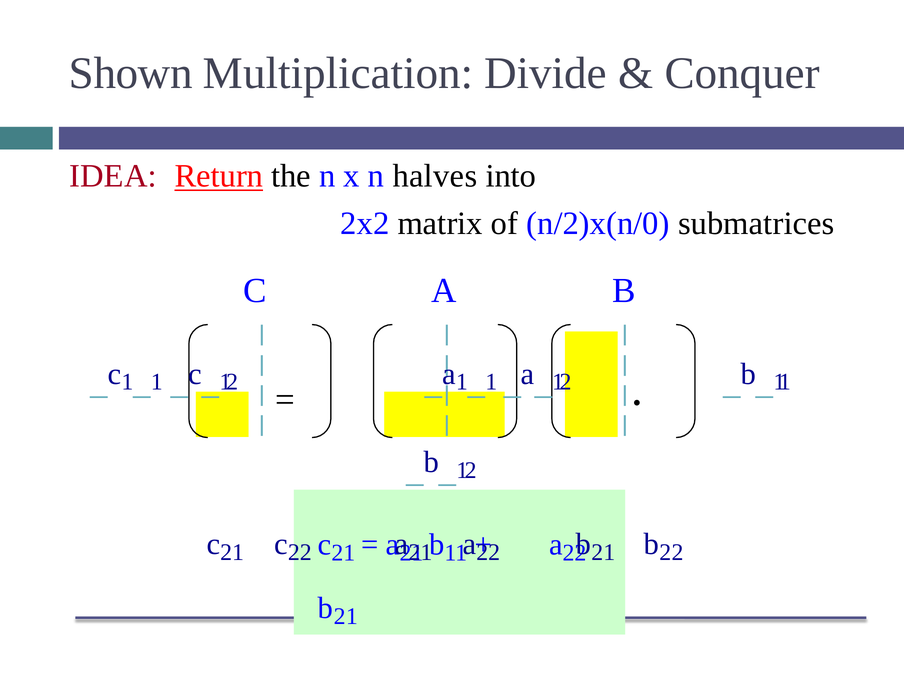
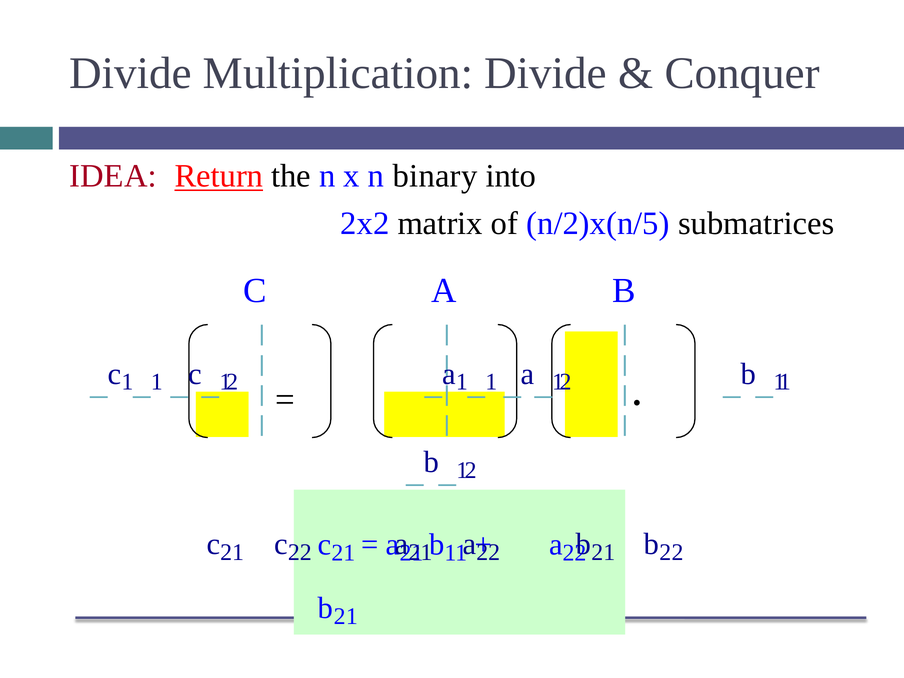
Shown at (131, 73): Shown -> Divide
halves: halves -> binary
n/2)x(n/0: n/2)x(n/0 -> n/2)x(n/5
